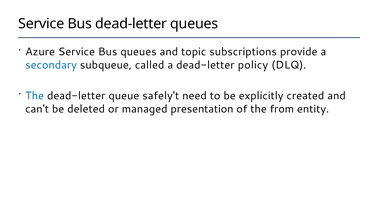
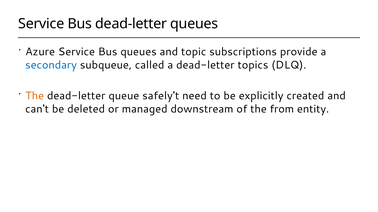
policy: policy -> topics
The at (35, 96) colour: blue -> orange
presentation: presentation -> downstream
